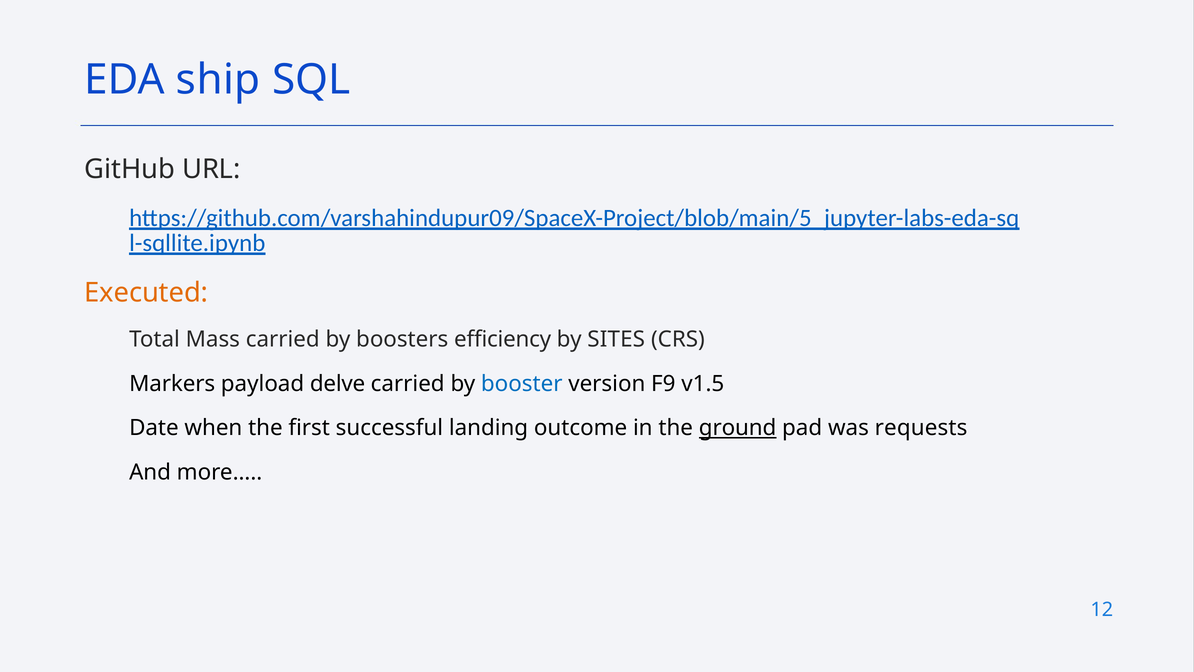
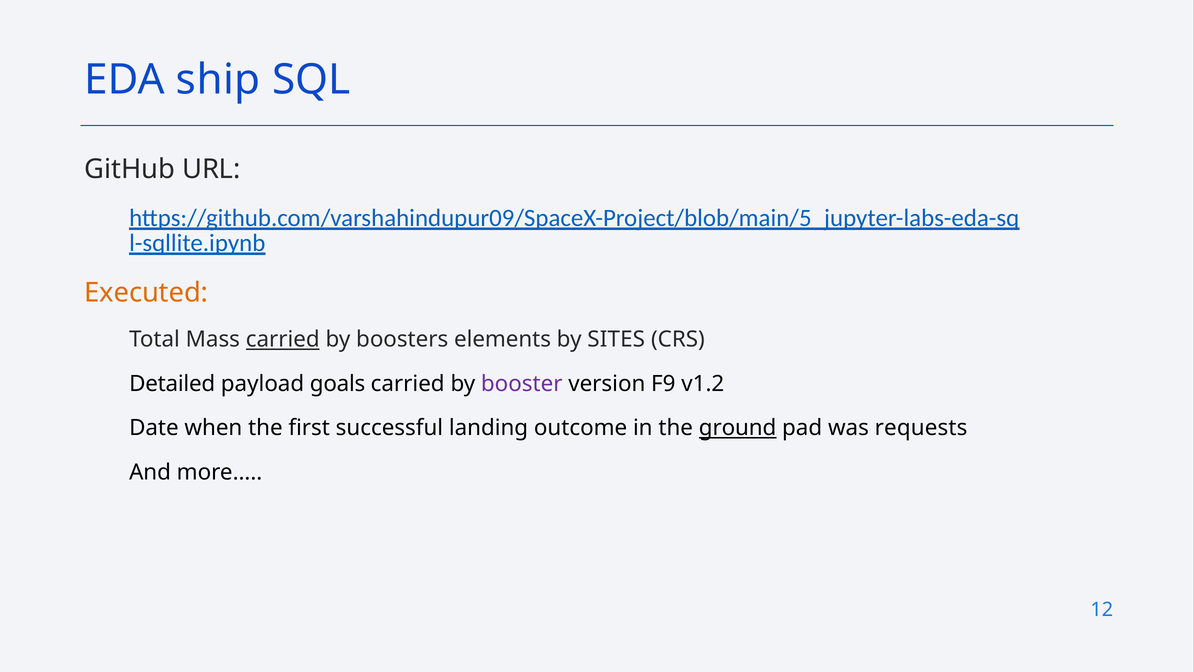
carried at (283, 339) underline: none -> present
efficiency: efficiency -> elements
Markers: Markers -> Detailed
delve: delve -> goals
booster colour: blue -> purple
v1.5: v1.5 -> v1.2
